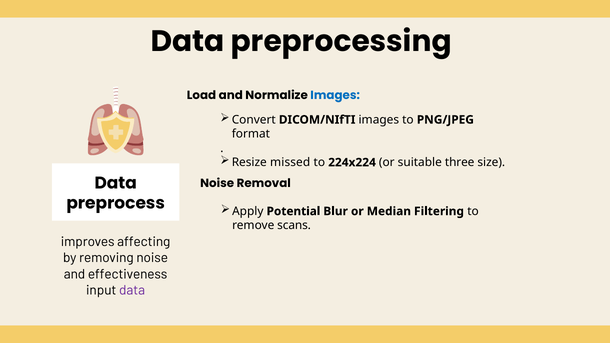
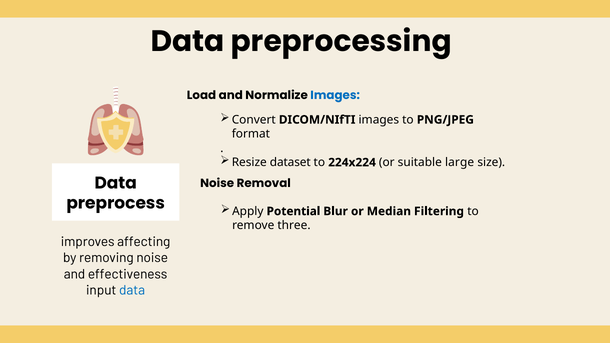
missed: missed -> dataset
three: three -> large
scans: scans -> three
data at (132, 291) colour: purple -> blue
